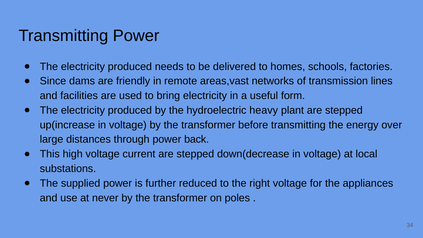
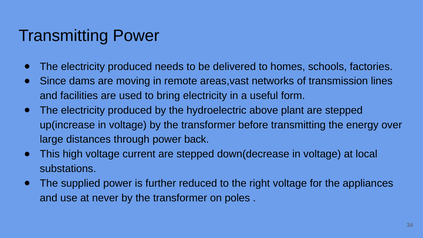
friendly: friendly -> moving
heavy: heavy -> above
